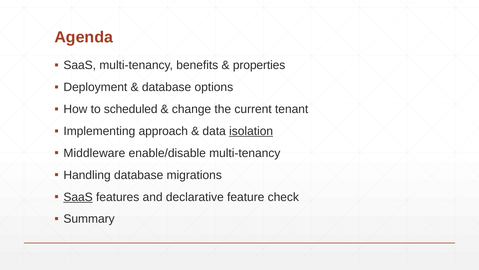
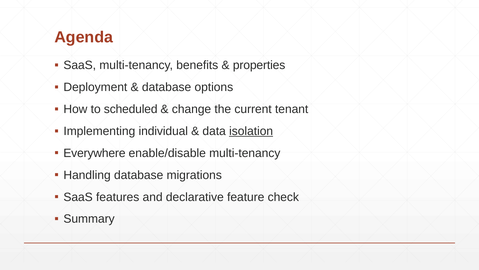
approach: approach -> individual
Middleware: Middleware -> Everywhere
SaaS at (78, 197) underline: present -> none
